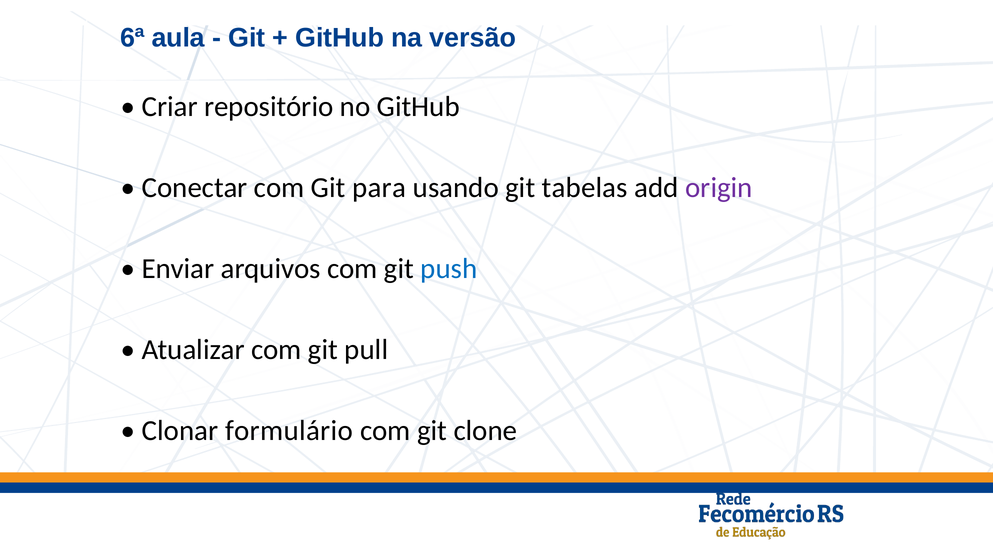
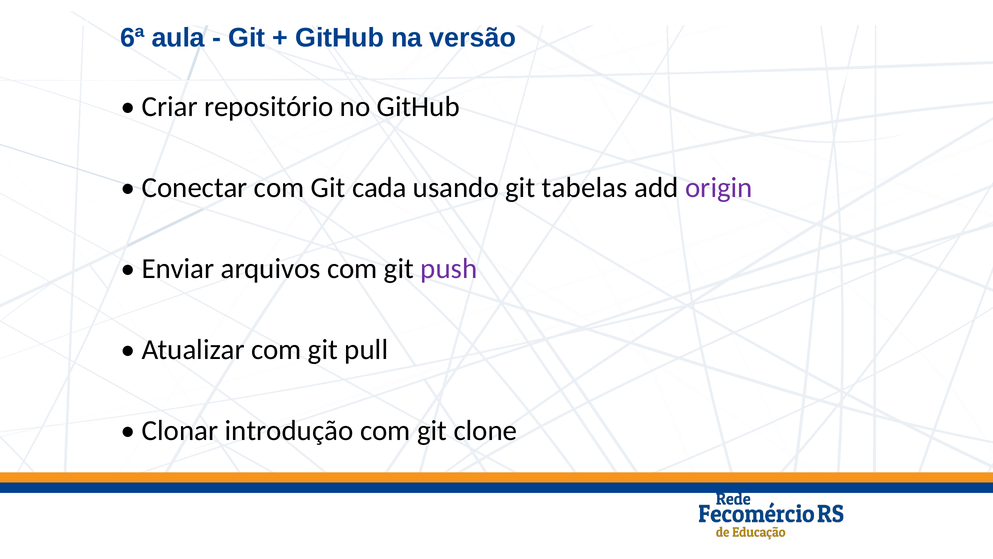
para: para -> cada
push colour: blue -> purple
formulário: formulário -> introdução
